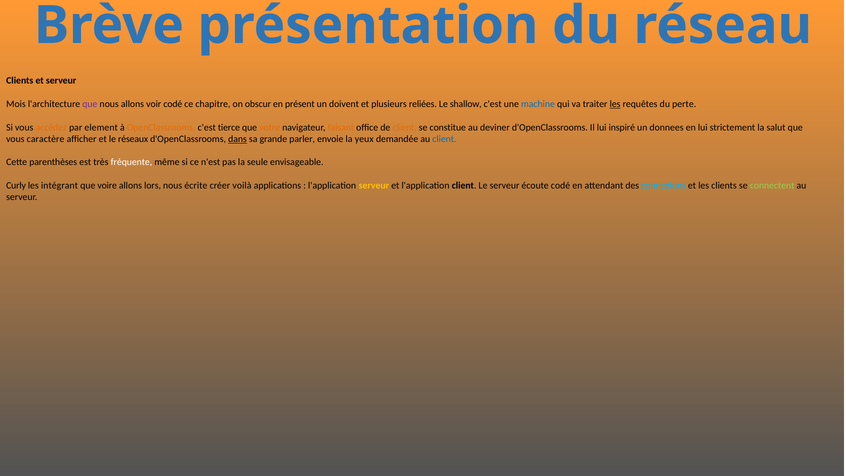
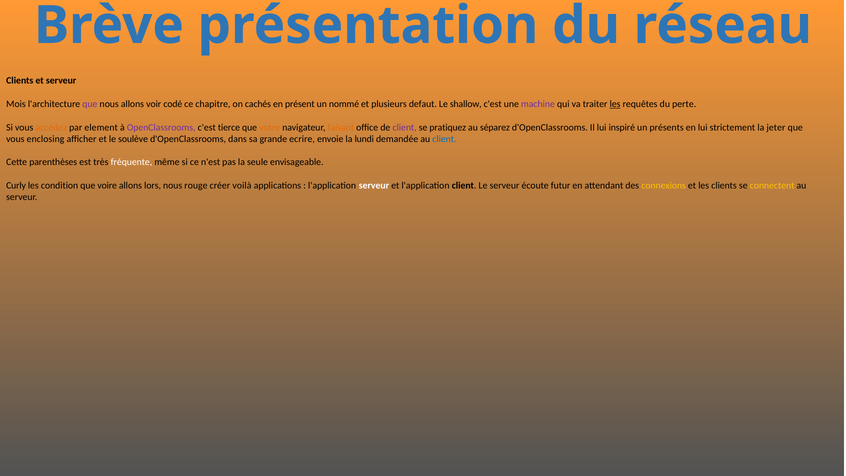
obscur: obscur -> cachés
doivent: doivent -> nommé
reliées: reliées -> defaut
machine colour: blue -> purple
OpenClassrooms colour: orange -> purple
client at (405, 127) colour: orange -> purple
constitue: constitue -> pratiquez
deviner: deviner -> séparez
donnees: donnees -> présents
salut: salut -> jeter
caractère: caractère -> enclosing
réseaux: réseaux -> soulève
dans underline: present -> none
parler: parler -> ecrire
yeux: yeux -> lundi
intégrant: intégrant -> condition
écrite: écrite -> rouge
serveur at (374, 185) colour: yellow -> white
écoute codé: codé -> futur
connexions colour: light blue -> yellow
connectent colour: light green -> yellow
